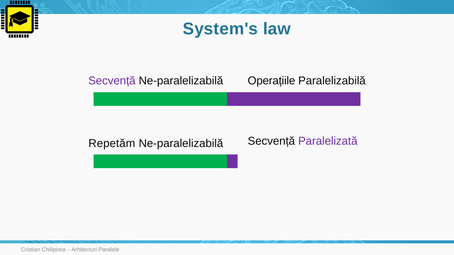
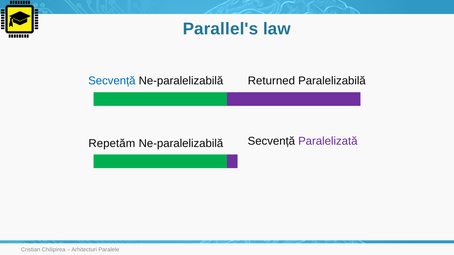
System's: System's -> Parallel's
Secvență at (112, 81) colour: purple -> blue
Operațiile: Operațiile -> Returned
